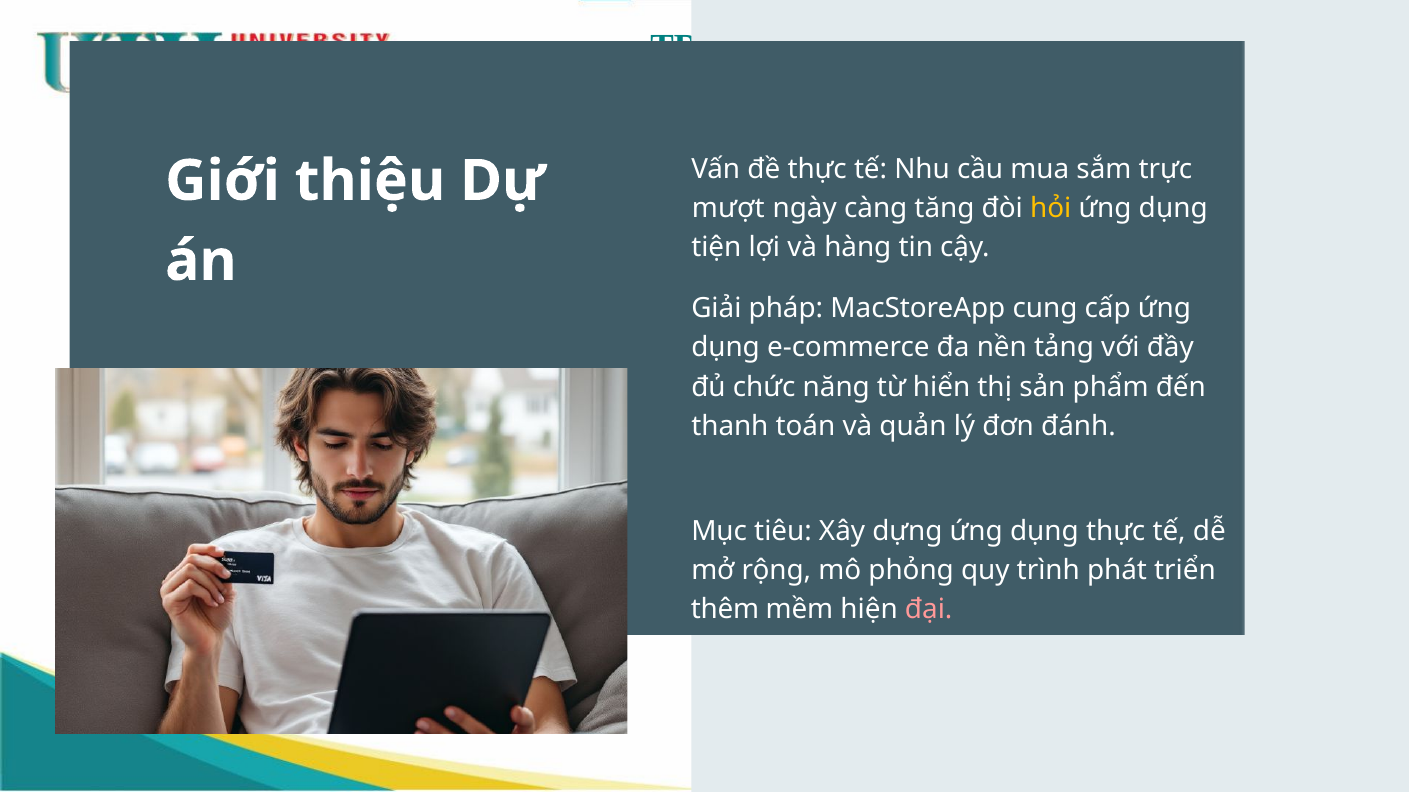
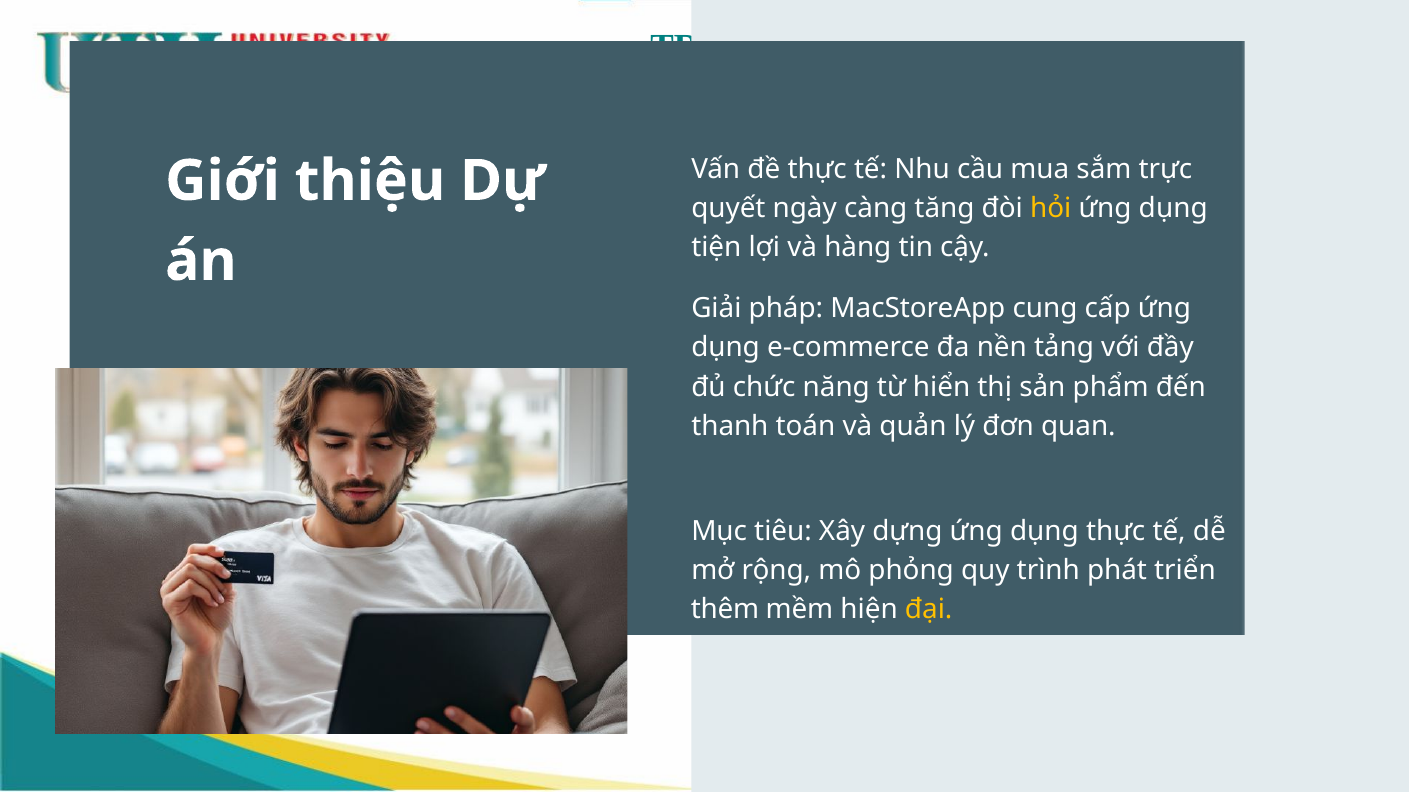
mượt: mượt -> quyết
đánh: đánh -> quan
đại at (929, 610) colour: pink -> yellow
